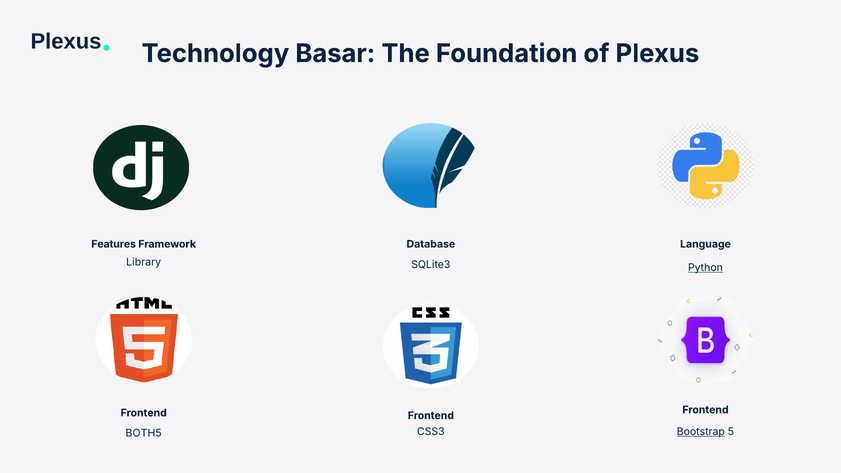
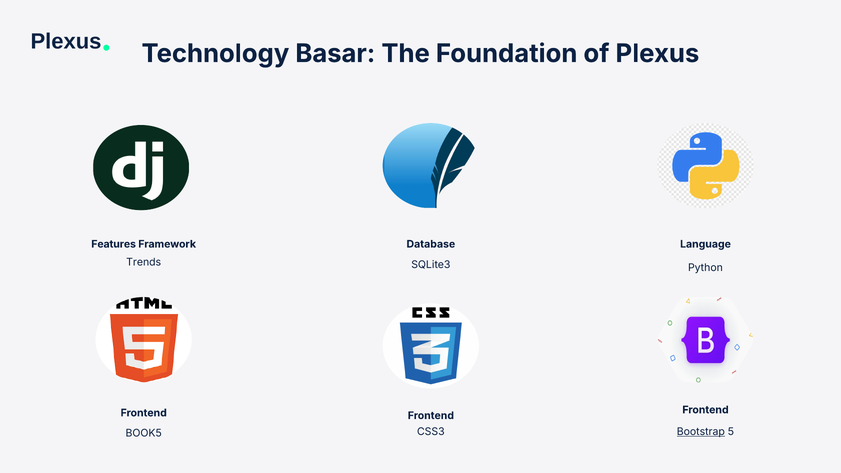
Library: Library -> Trends
Python underline: present -> none
BOTH5: BOTH5 -> BOOK5
